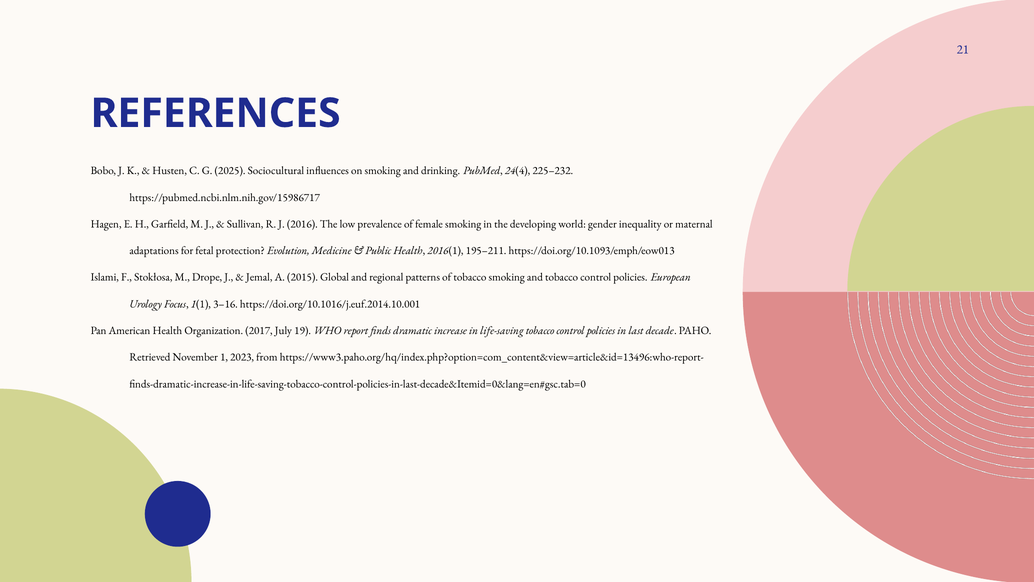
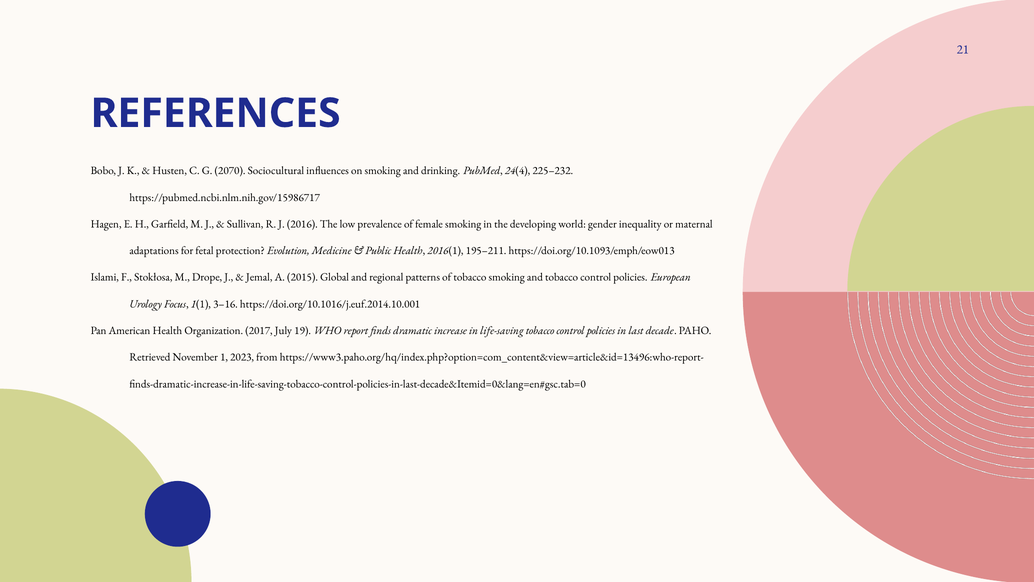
2025: 2025 -> 2070
